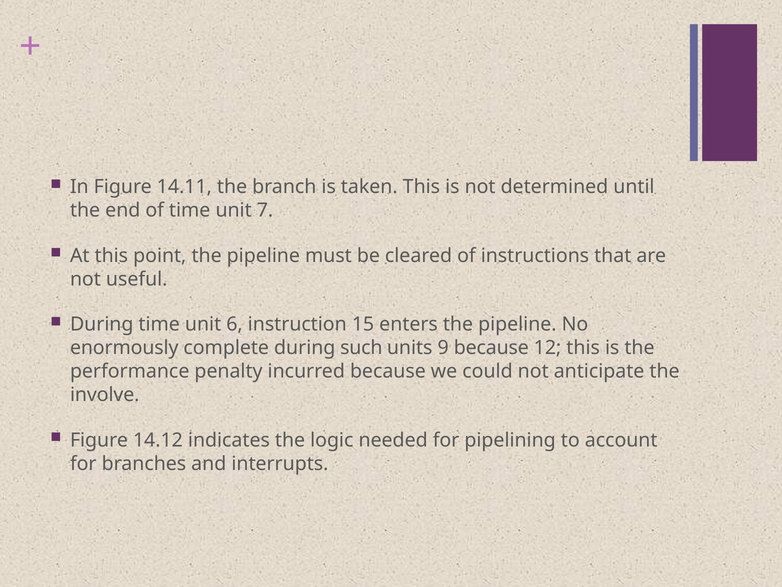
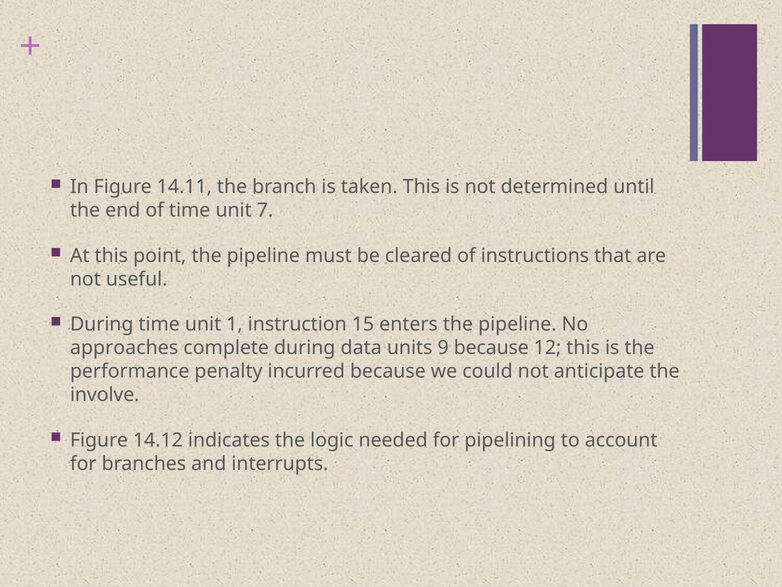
6: 6 -> 1
enormously: enormously -> approaches
such: such -> data
